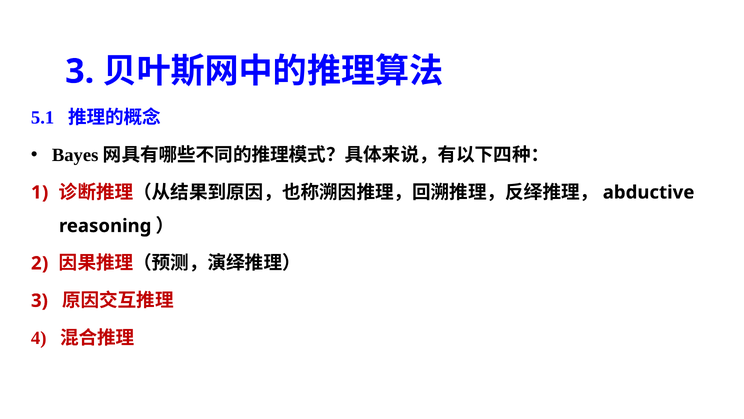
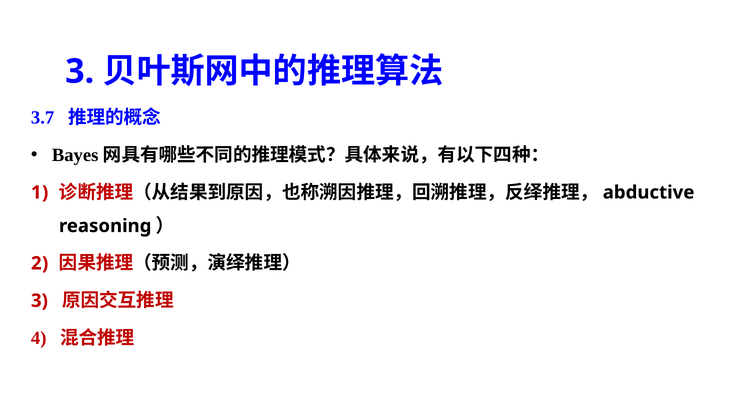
5.1: 5.1 -> 3.7
